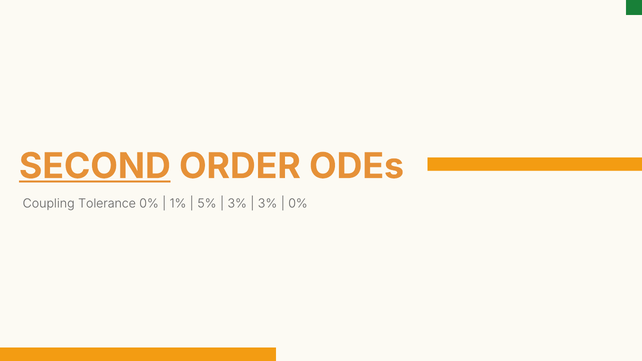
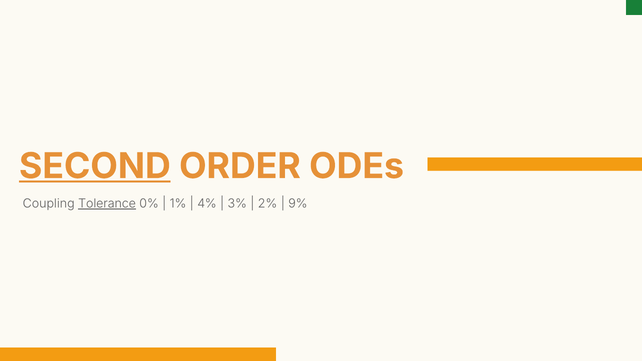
Tolerance underline: none -> present
5%: 5% -> 4%
3% at (268, 204): 3% -> 2%
0% at (298, 204): 0% -> 9%
